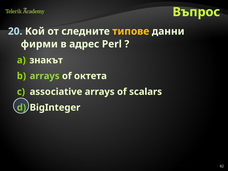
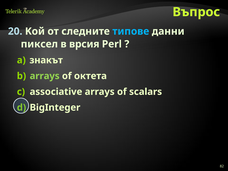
типове colour: yellow -> light blue
фирми: фирми -> пиксел
адрес: адрес -> врсия
